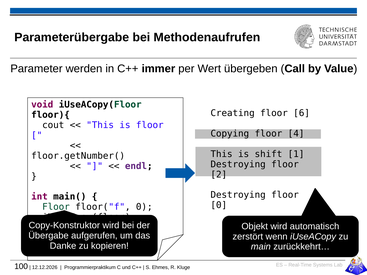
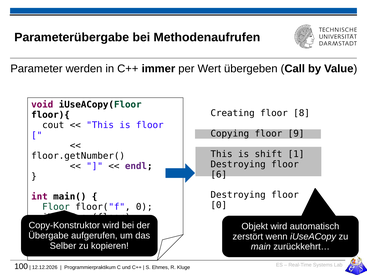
6: 6 -> 8
4: 4 -> 9
2: 2 -> 6
Danke: Danke -> Selber
